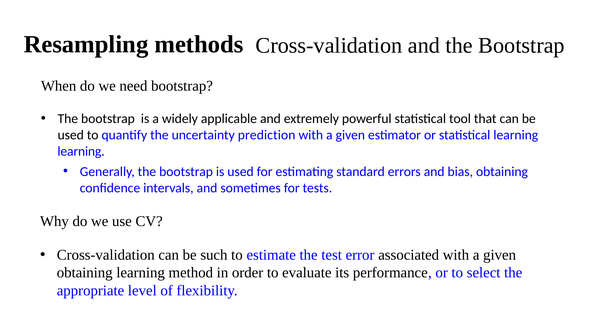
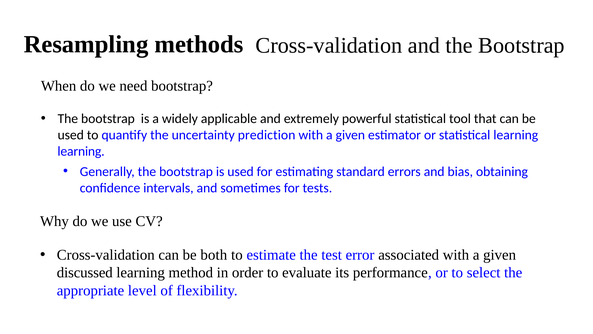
such: such -> both
obtaining at (85, 272): obtaining -> discussed
